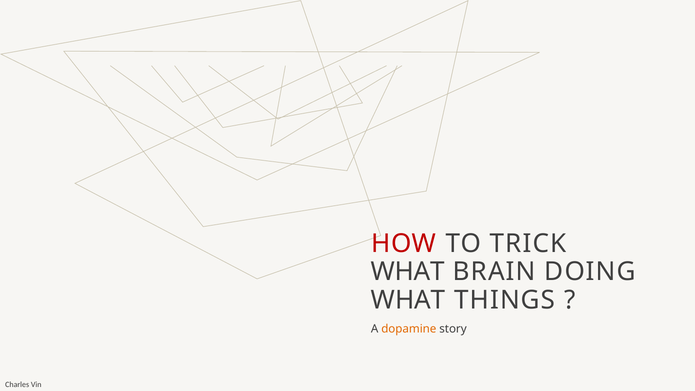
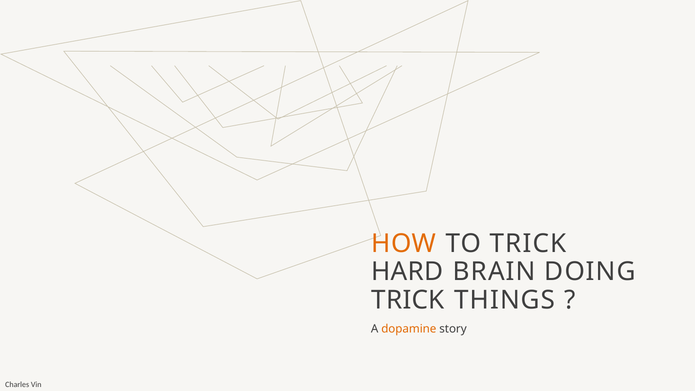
HOW colour: red -> orange
WHAT at (408, 272): WHAT -> HARD
WHAT at (408, 300): WHAT -> TRICK
